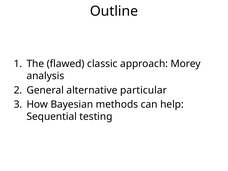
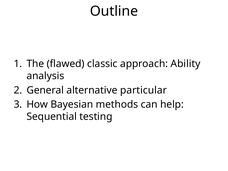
Morey: Morey -> Ability
